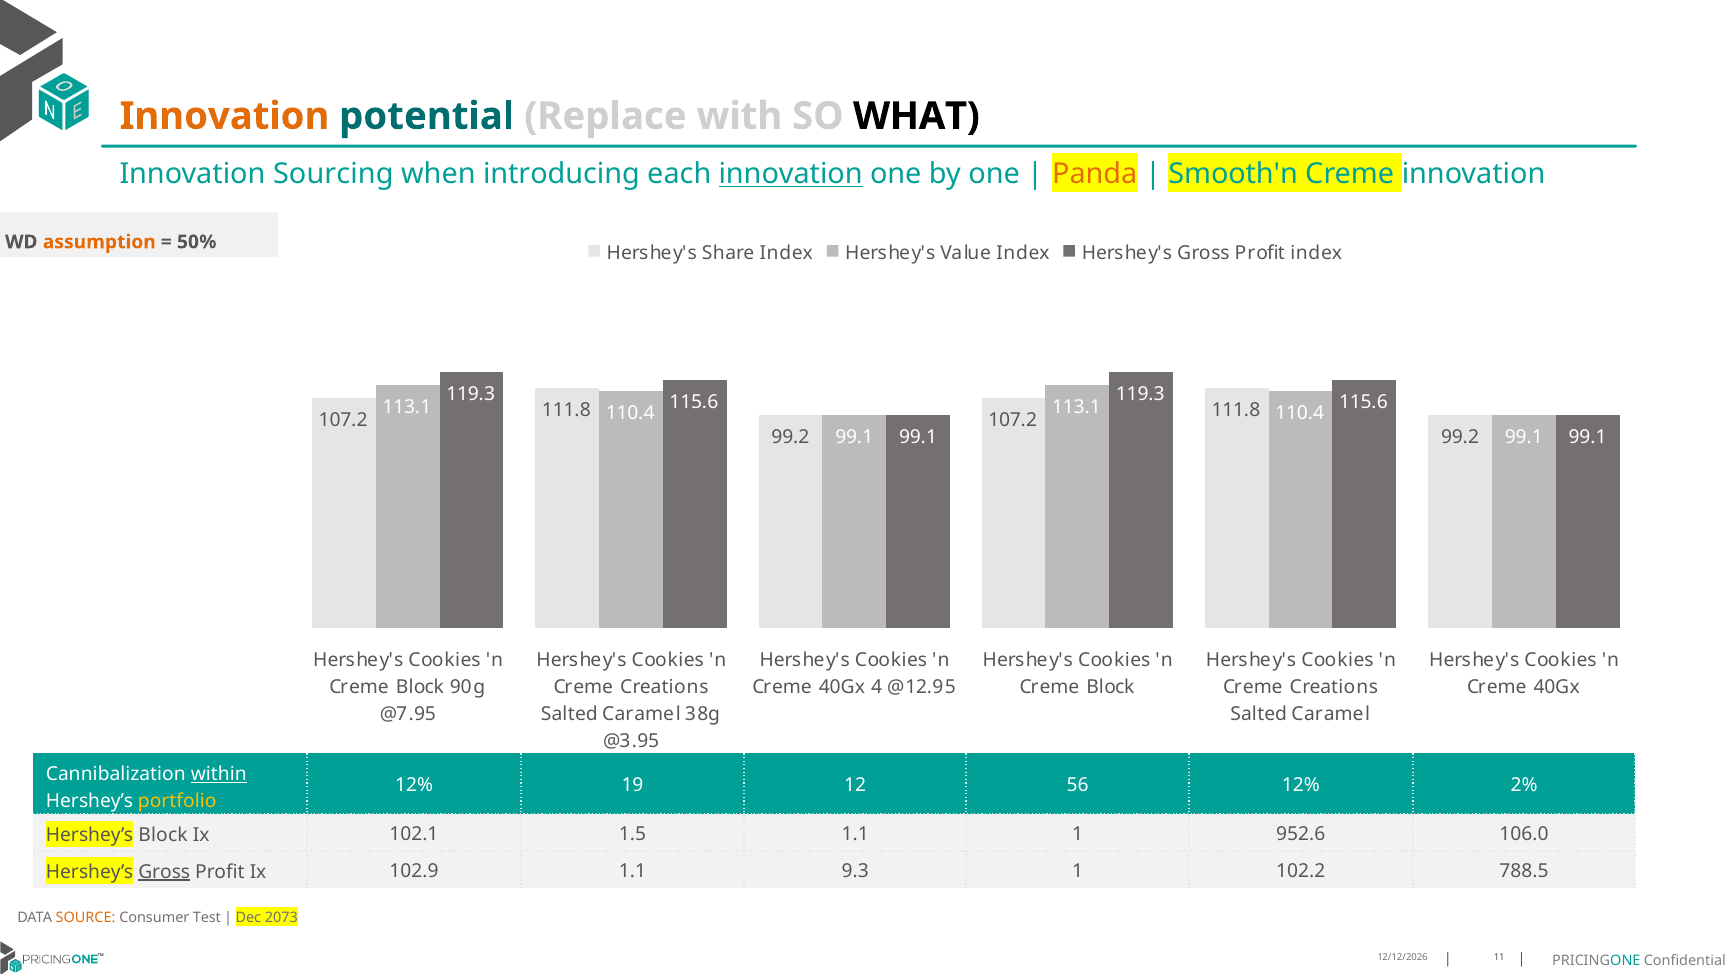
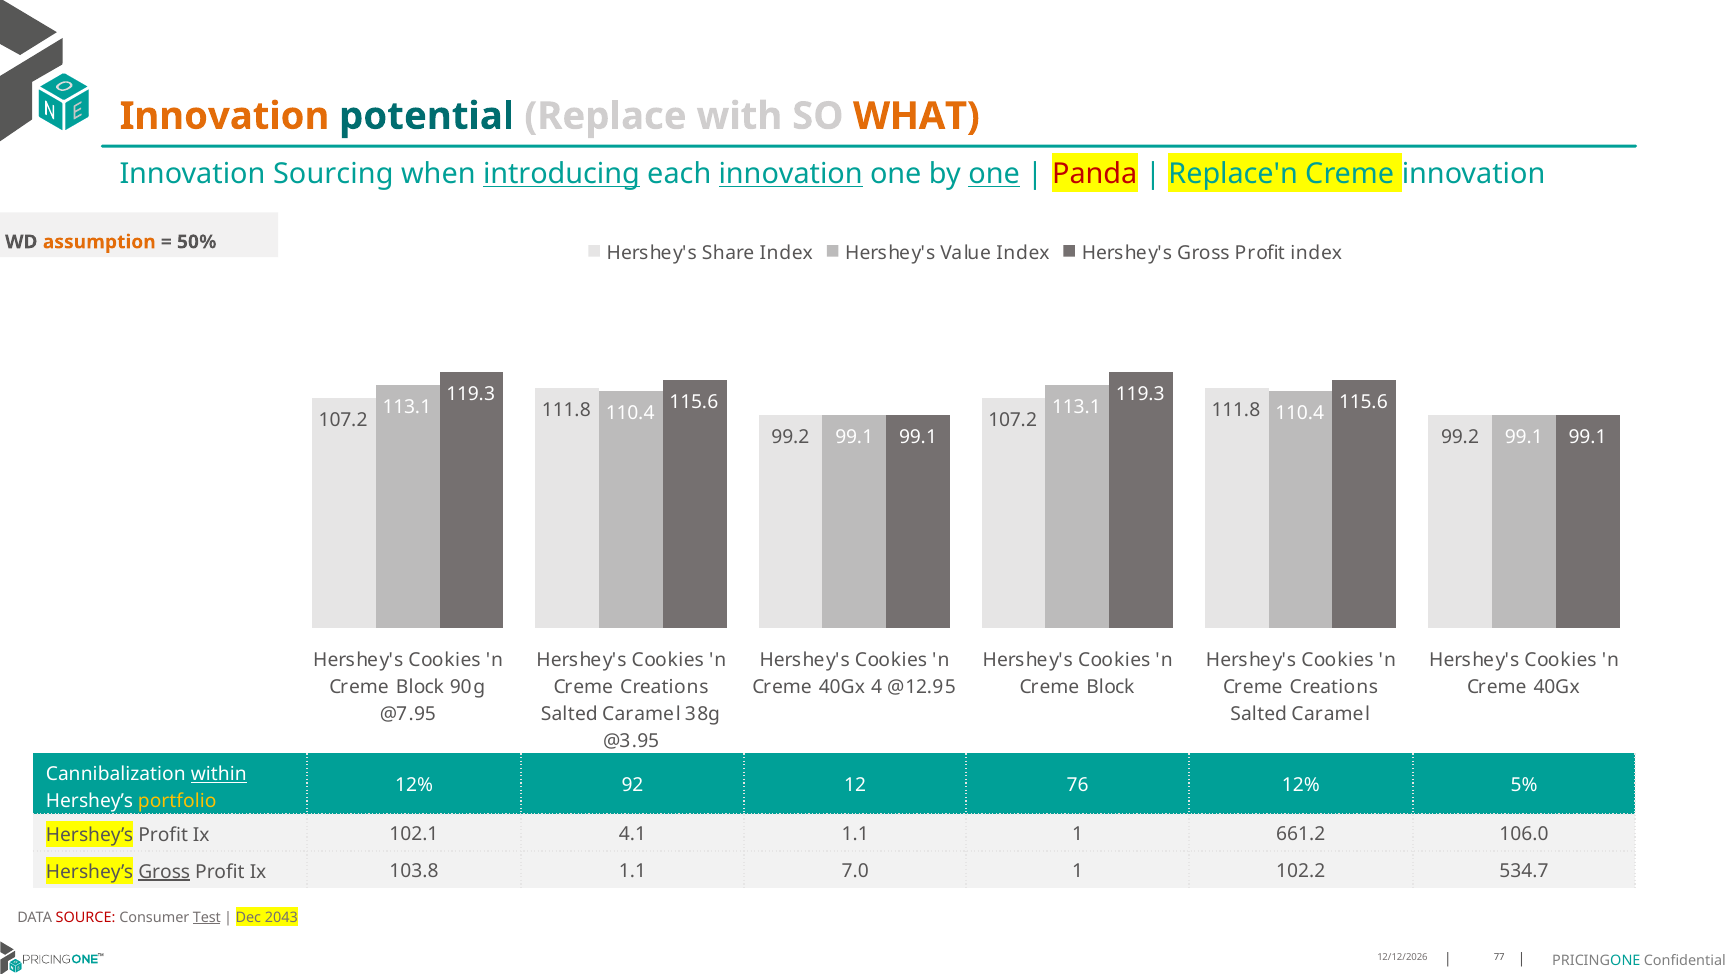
WHAT colour: black -> orange
introducing underline: none -> present
one at (994, 174) underline: none -> present
Panda colour: orange -> red
Smooth'n: Smooth'n -> Replace'n
19: 19 -> 92
56: 56 -> 76
2%: 2% -> 5%
Hershey’s Block: Block -> Profit
1.5: 1.5 -> 4.1
952.6: 952.6 -> 661.2
102.9: 102.9 -> 103.8
9.3: 9.3 -> 7.0
788.5: 788.5 -> 534.7
SOURCE colour: orange -> red
Test underline: none -> present
2073: 2073 -> 2043
11: 11 -> 77
